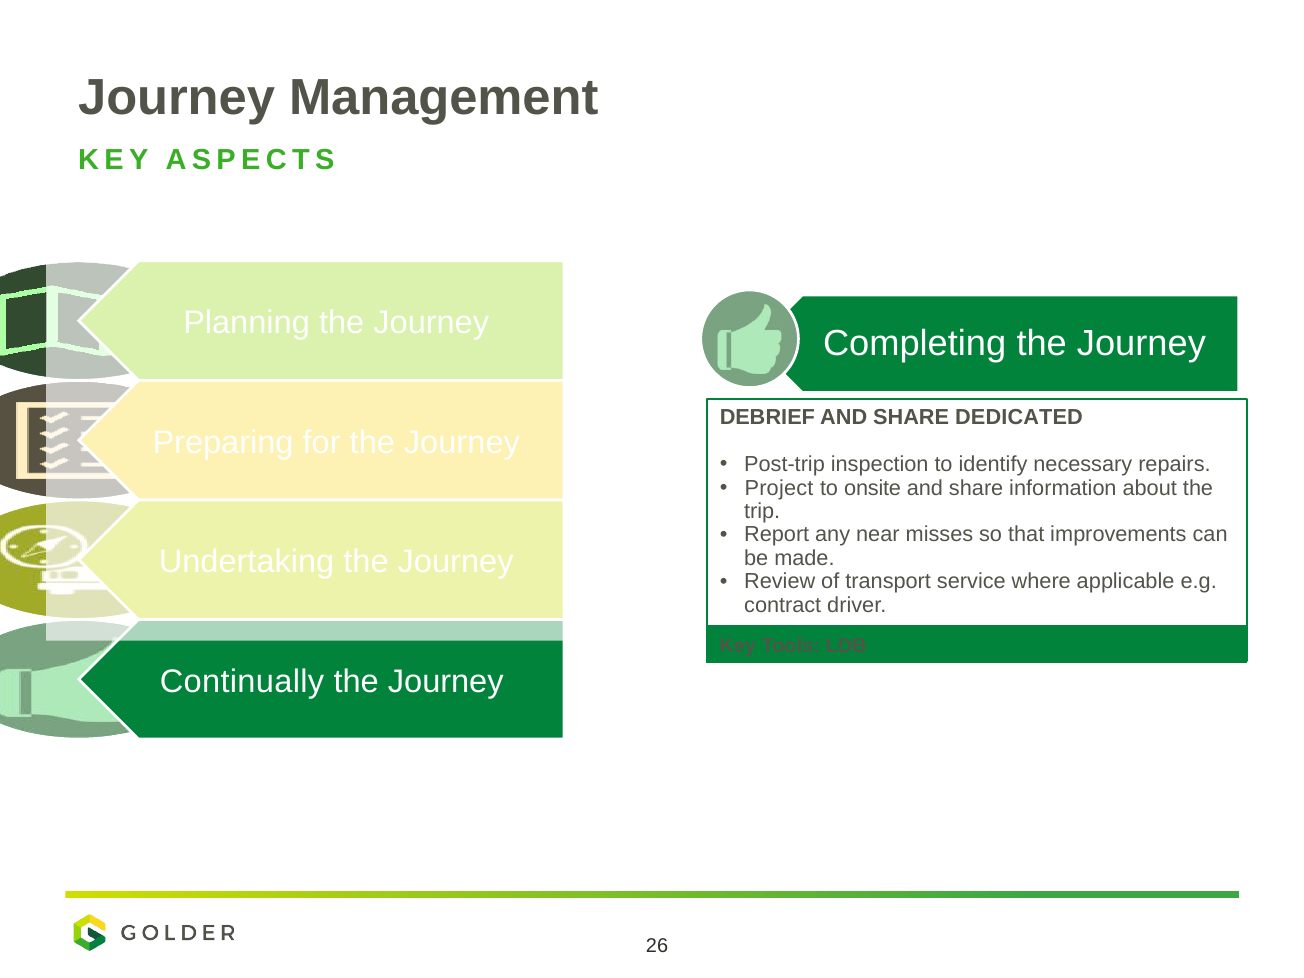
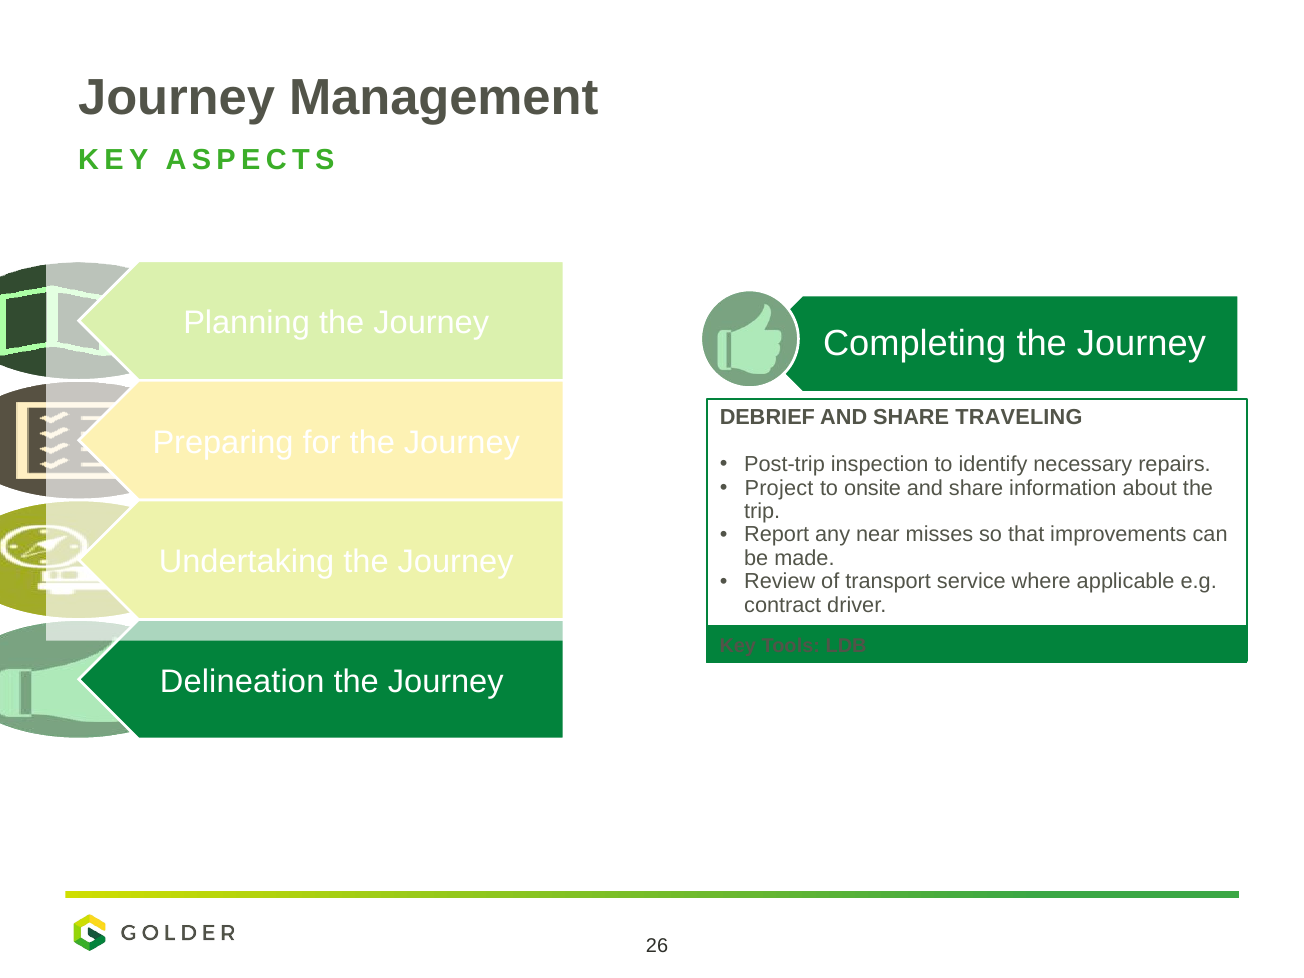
DEDICATED: DEDICATED -> TRAVELING
Continually: Continually -> Delineation
